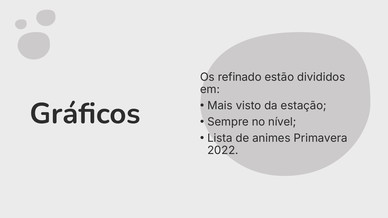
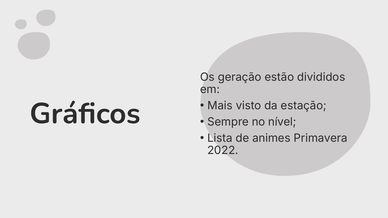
refinado: refinado -> geração
